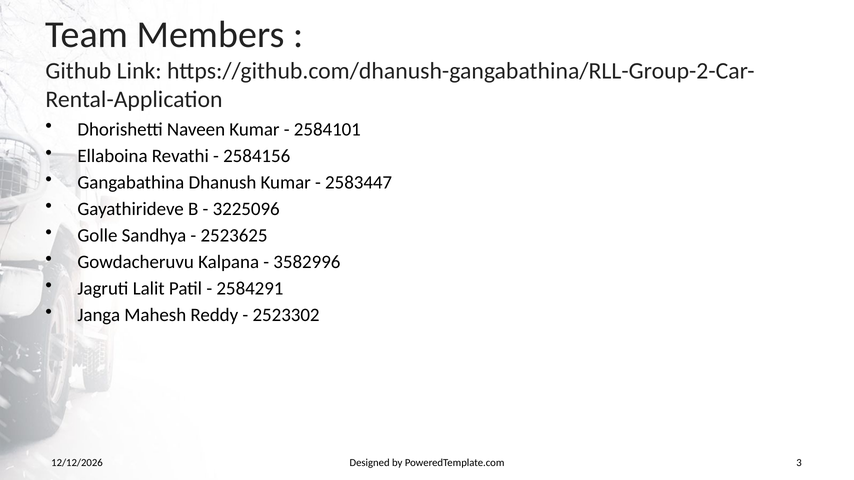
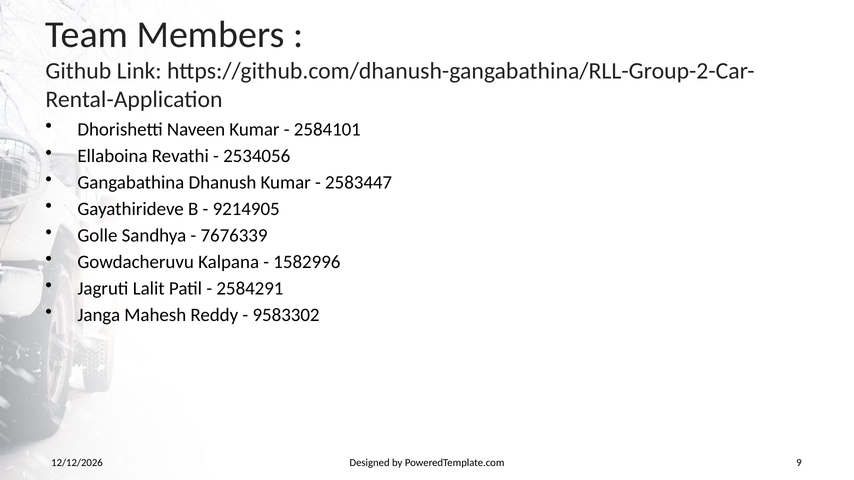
2584156: 2584156 -> 2534056
3225096: 3225096 -> 9214905
2523625: 2523625 -> 7676339
3582996: 3582996 -> 1582996
2523302: 2523302 -> 9583302
3: 3 -> 9
